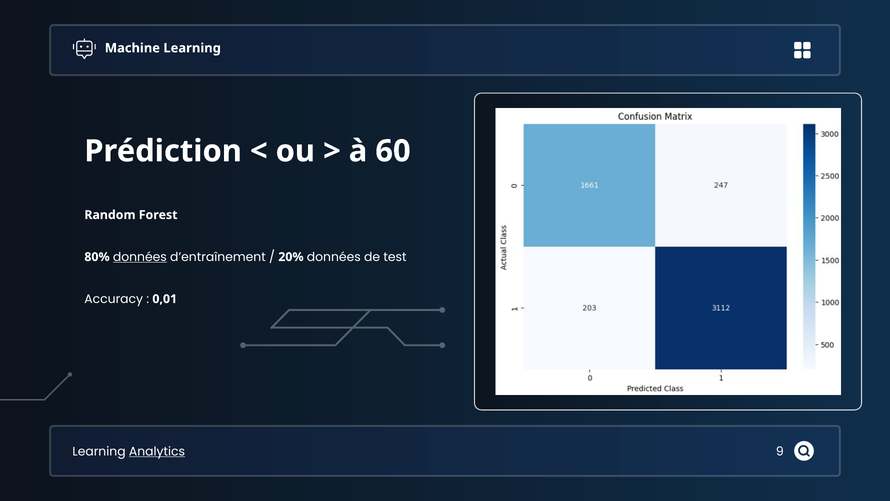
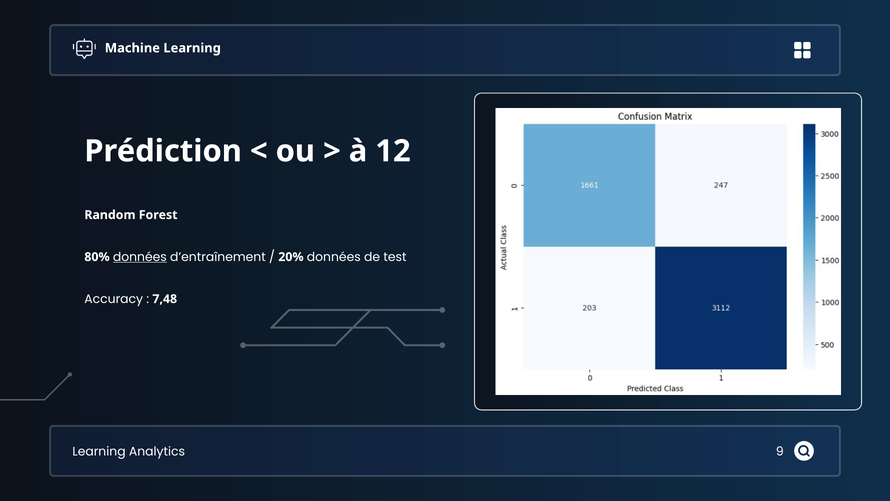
60: 60 -> 12
0,01: 0,01 -> 7,48
Analytics underline: present -> none
